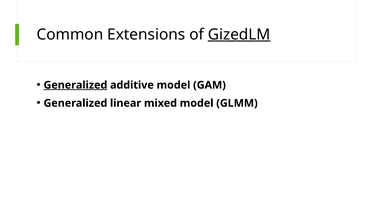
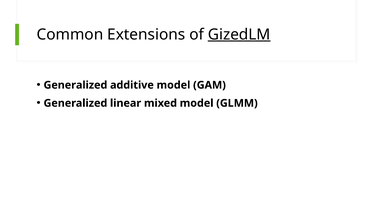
Generalized at (75, 85) underline: present -> none
